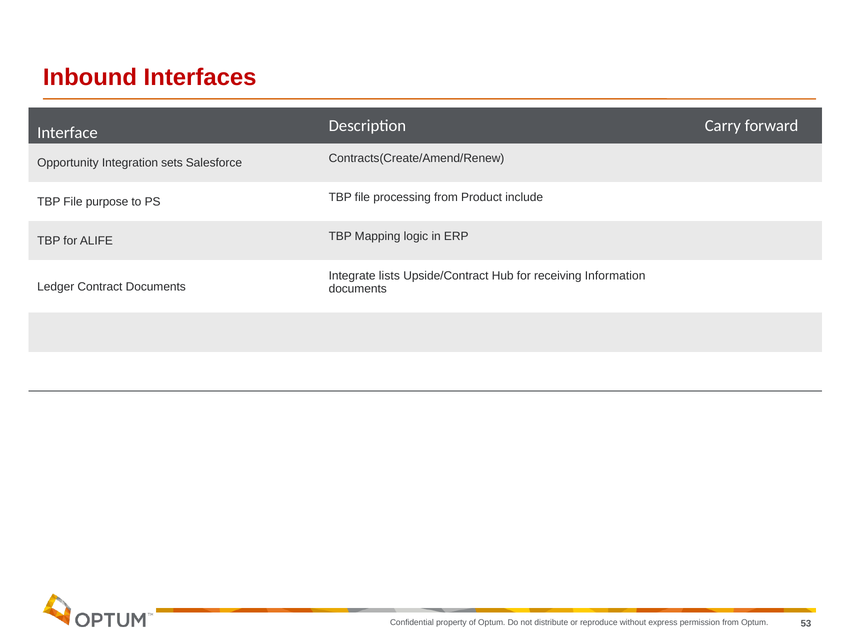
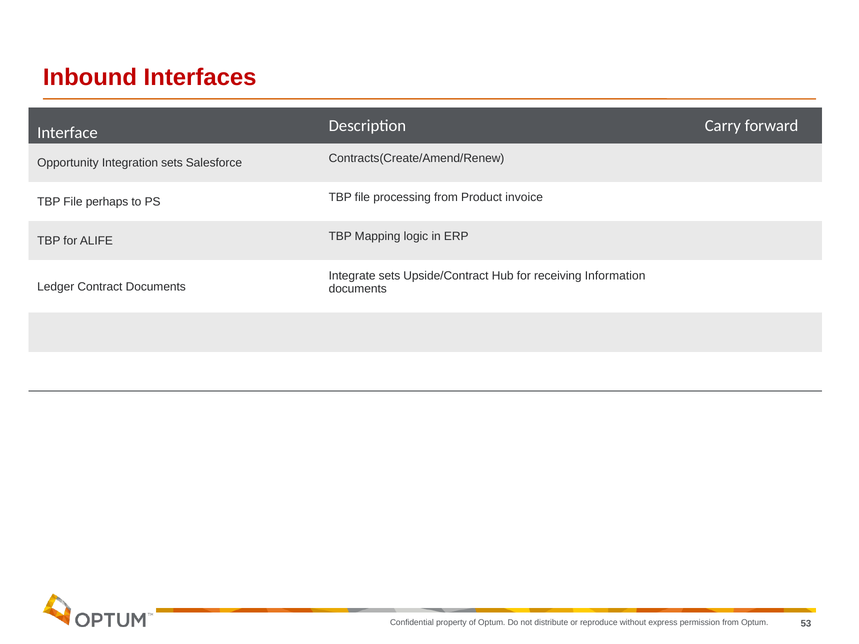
purpose: purpose -> perhaps
include: include -> invoice
Integrate lists: lists -> sets
